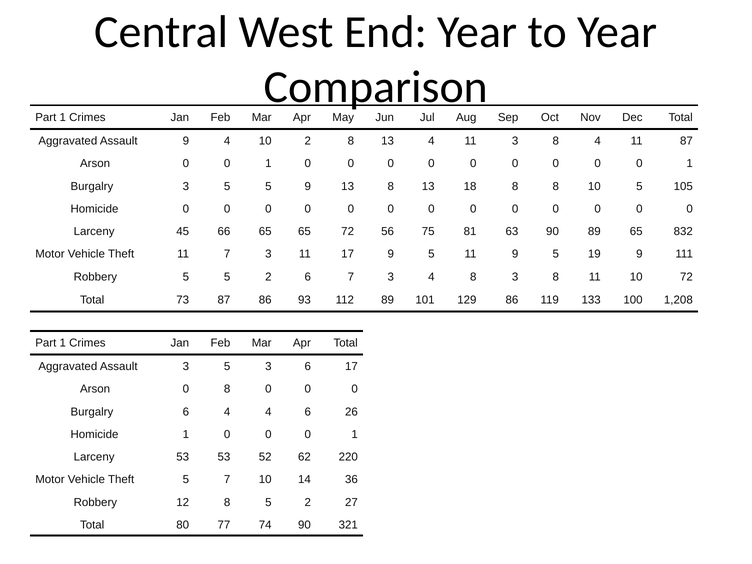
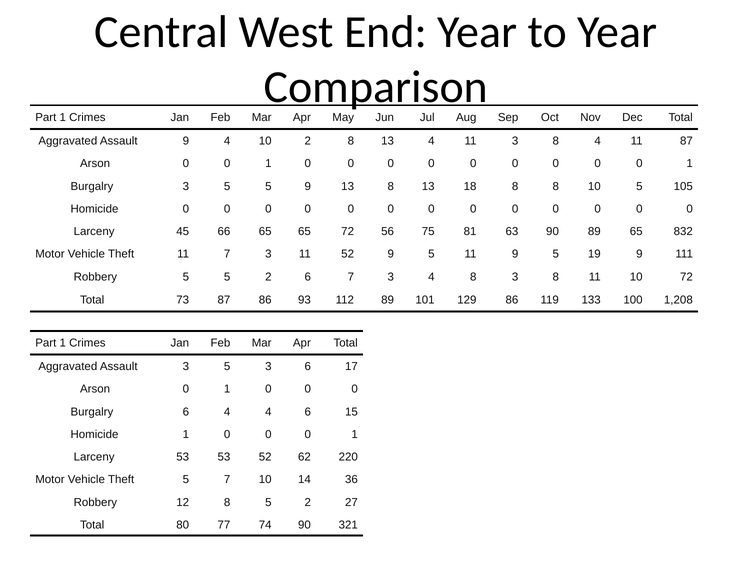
11 17: 17 -> 52
Arson 0 8: 8 -> 1
26: 26 -> 15
